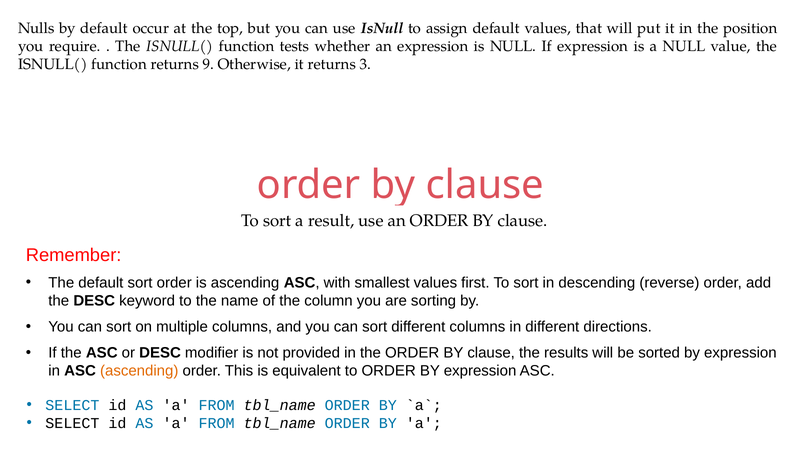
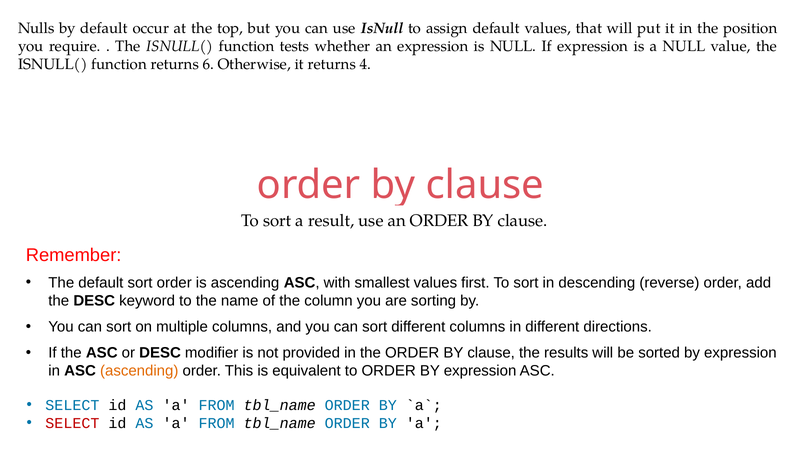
9: 9 -> 6
3: 3 -> 4
SELECT at (72, 423) colour: black -> red
